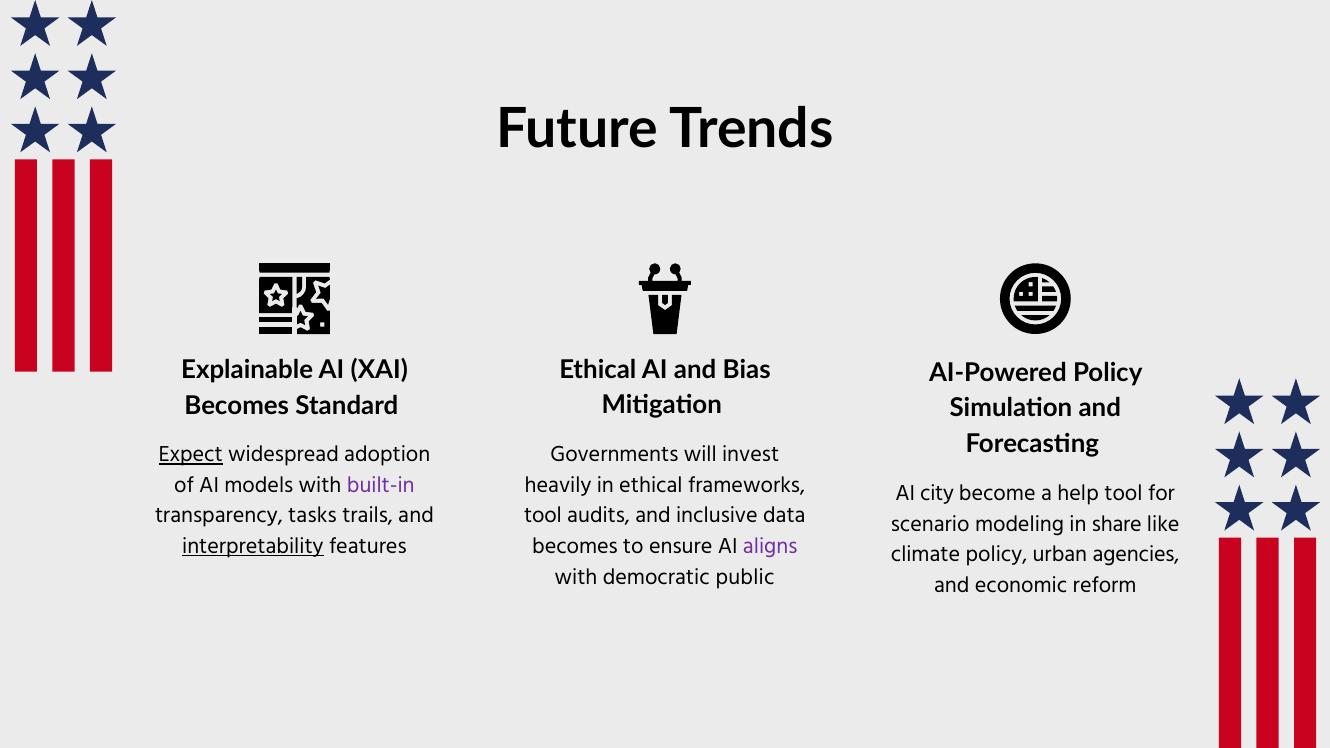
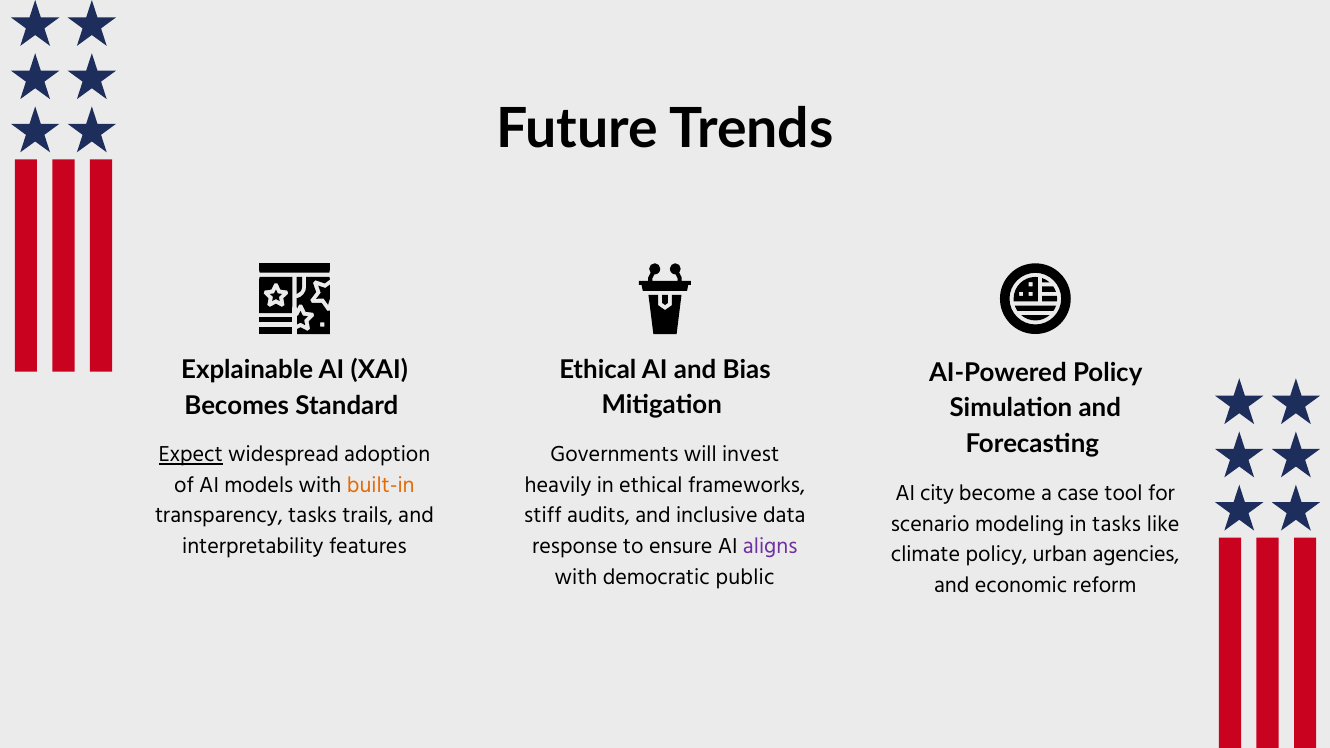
built-in colour: purple -> orange
help: help -> case
tool at (543, 516): tool -> stiff
in share: share -> tasks
interpretability underline: present -> none
becomes at (575, 546): becomes -> response
